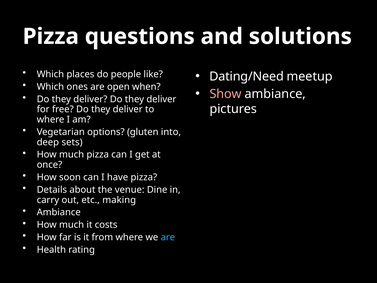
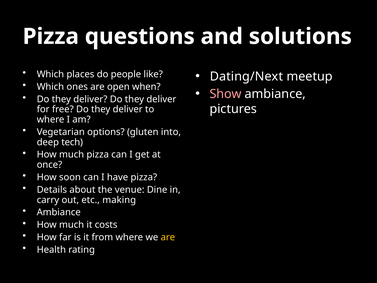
Dating/Need: Dating/Need -> Dating/Next
sets: sets -> tech
are at (168, 237) colour: light blue -> yellow
